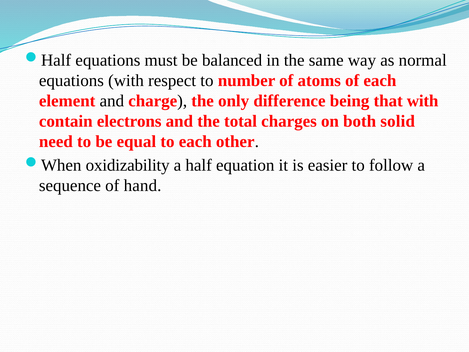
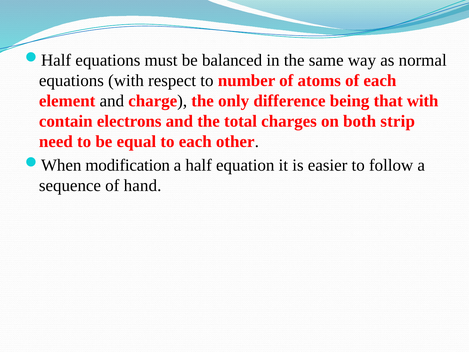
solid: solid -> strip
oxidizability: oxidizability -> modification
